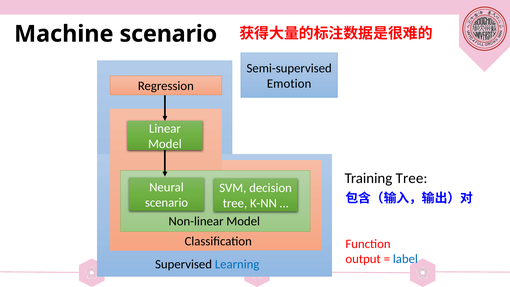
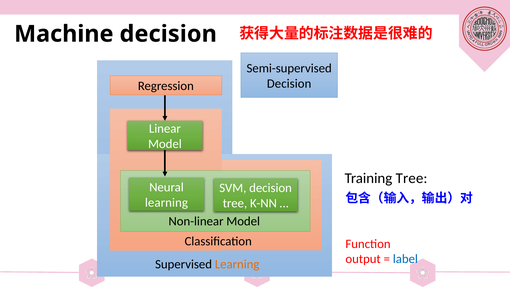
Machine scenario: scenario -> decision
Emotion at (289, 84): Emotion -> Decision
scenario at (167, 203): scenario -> learning
Learning at (237, 264) colour: blue -> orange
